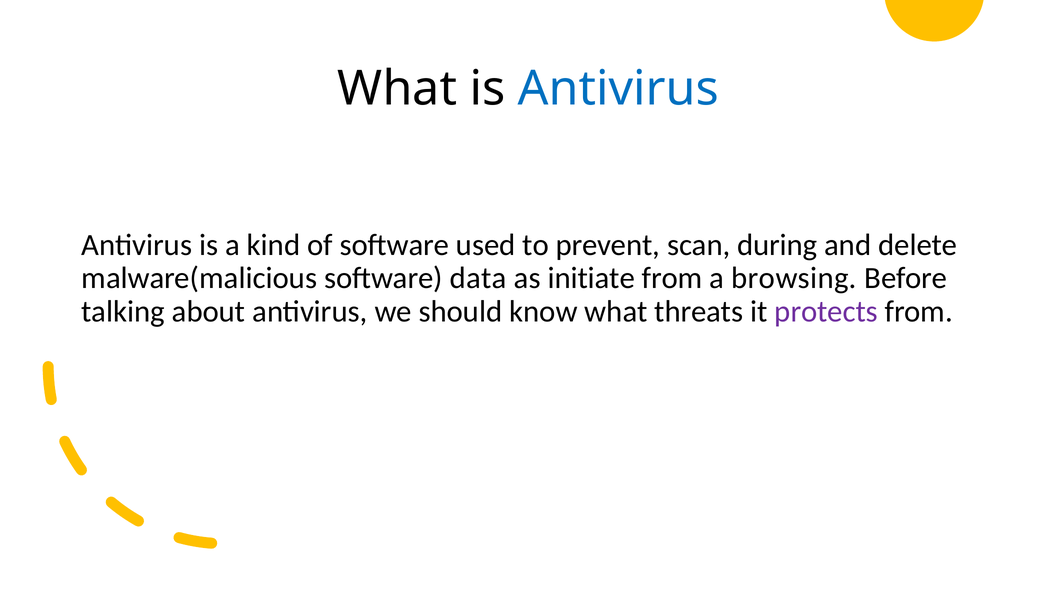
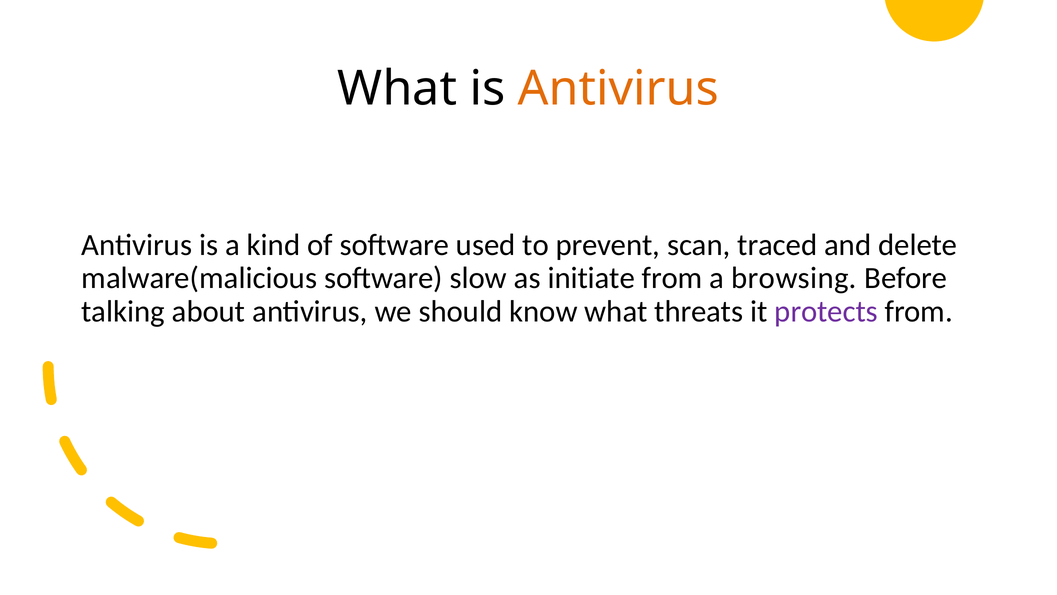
Antivirus at (618, 89) colour: blue -> orange
during: during -> traced
data: data -> slow
